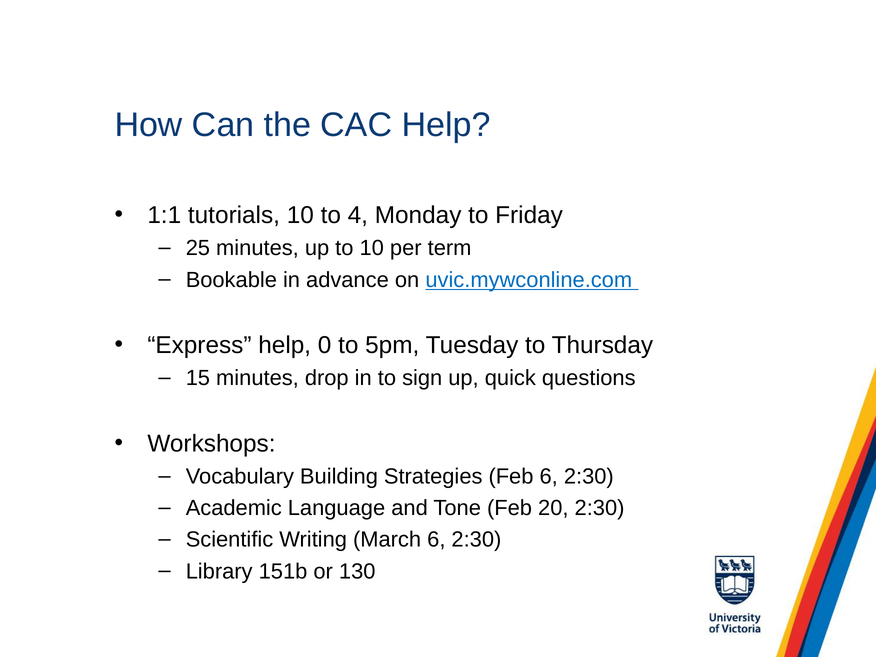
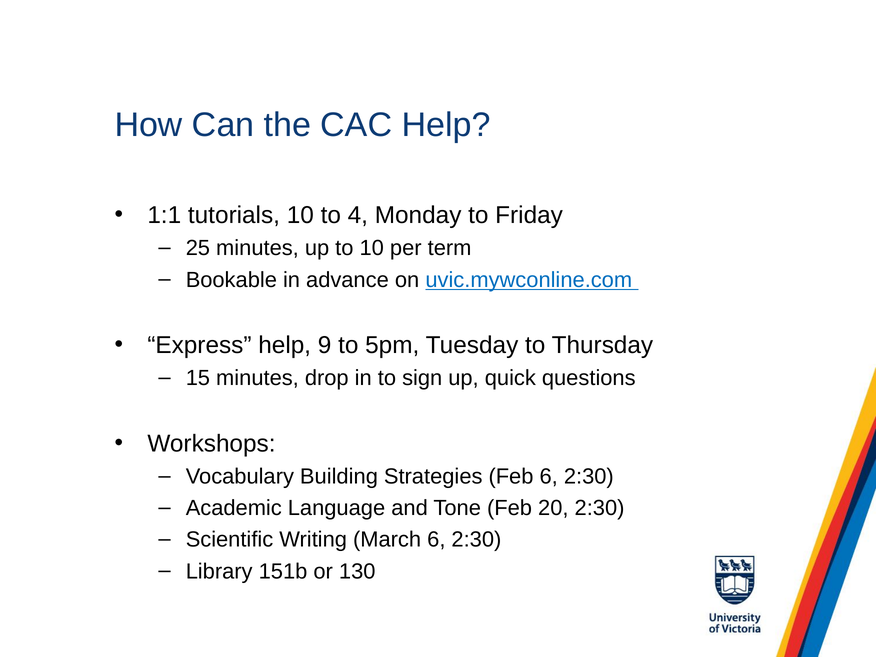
0: 0 -> 9
